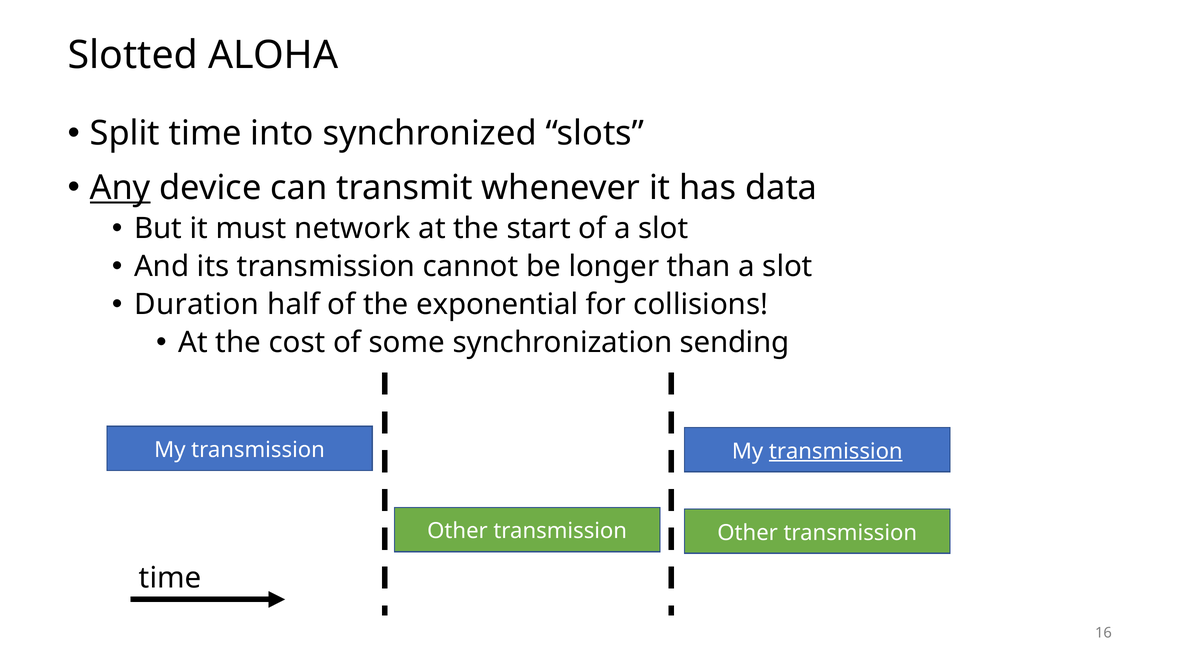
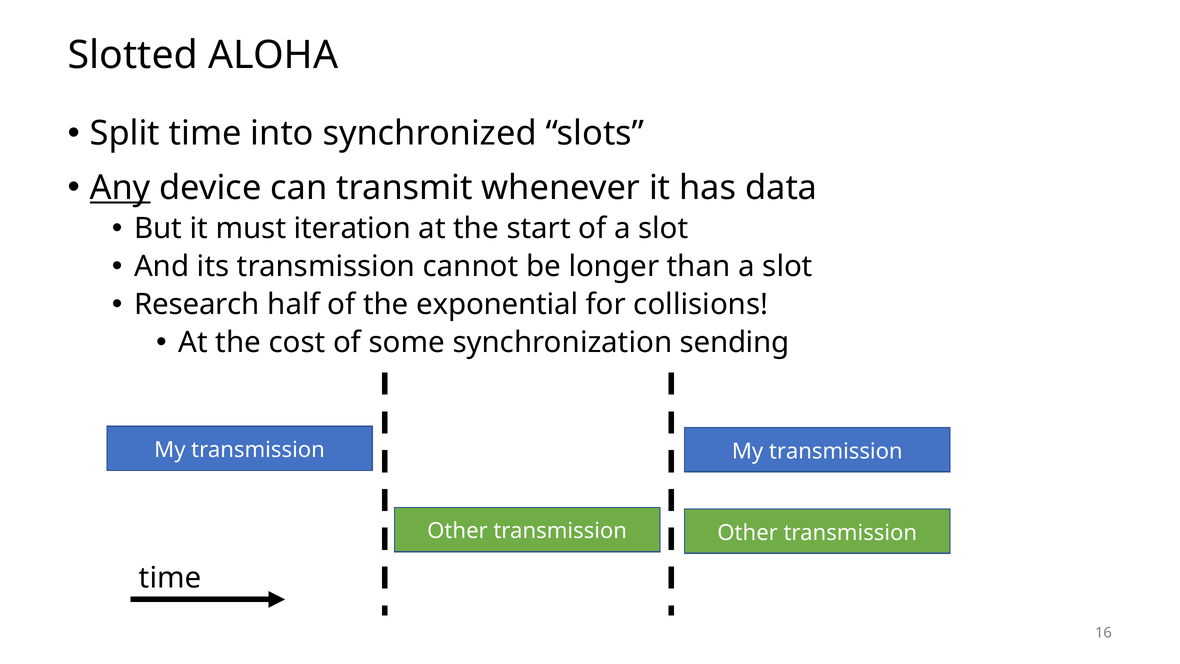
network: network -> iteration
Duration: Duration -> Research
transmission at (836, 451) underline: present -> none
